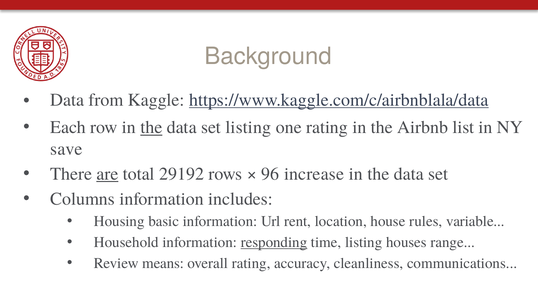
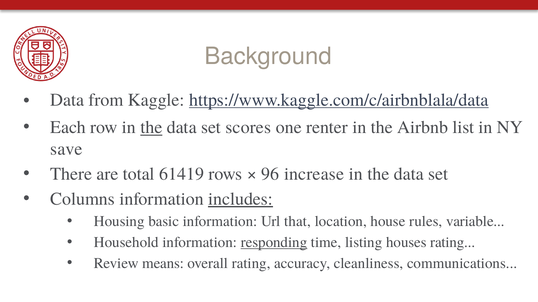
set listing: listing -> scores
one rating: rating -> renter
are underline: present -> none
29192: 29192 -> 61419
includes underline: none -> present
rent: rent -> that
houses range: range -> rating
